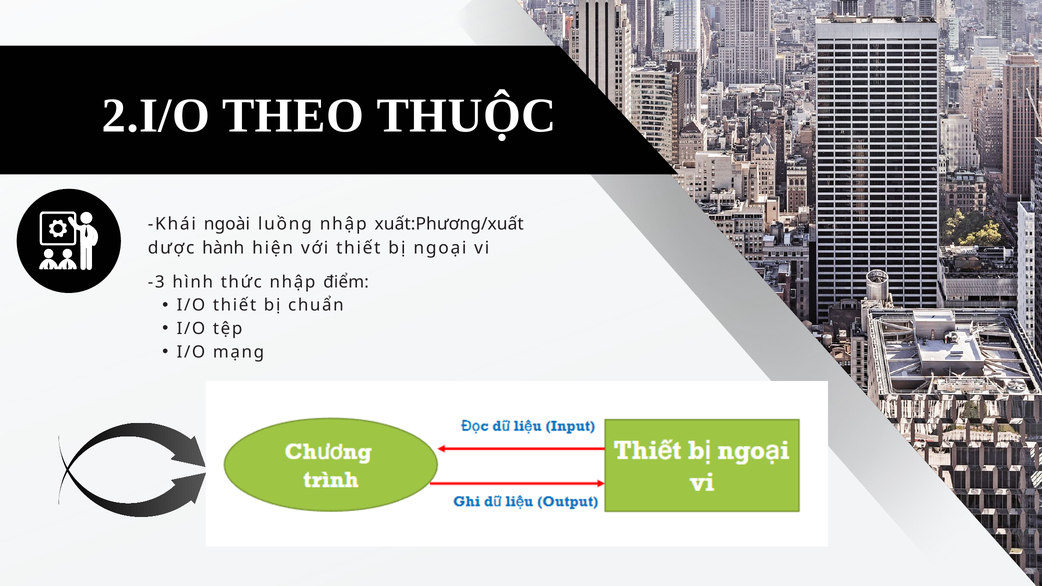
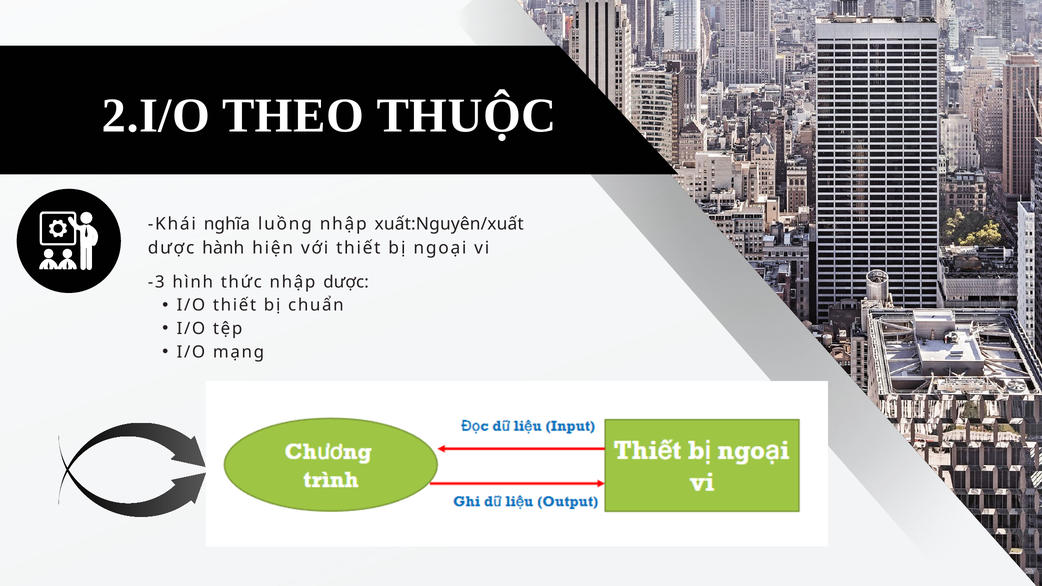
ngoài: ngoài -> nghĩa
xuất:Phương/xuất: xuất:Phương/xuất -> xuất:Nguyên/xuất
nhập điểm: điểm -> dược
